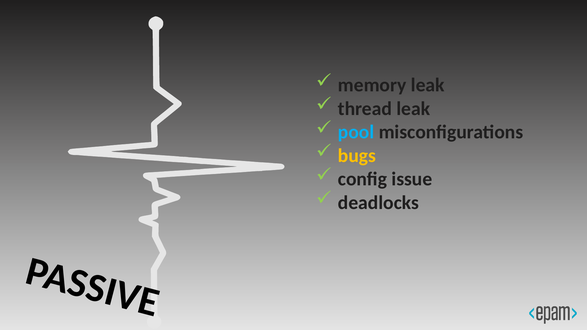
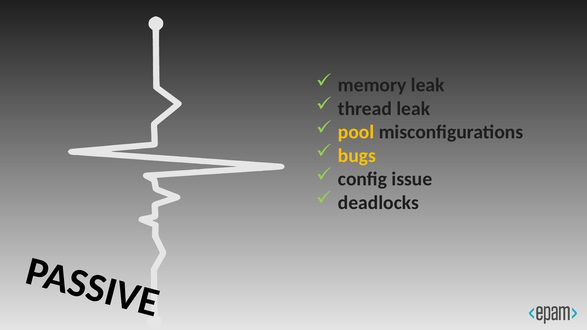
pool colour: light blue -> yellow
